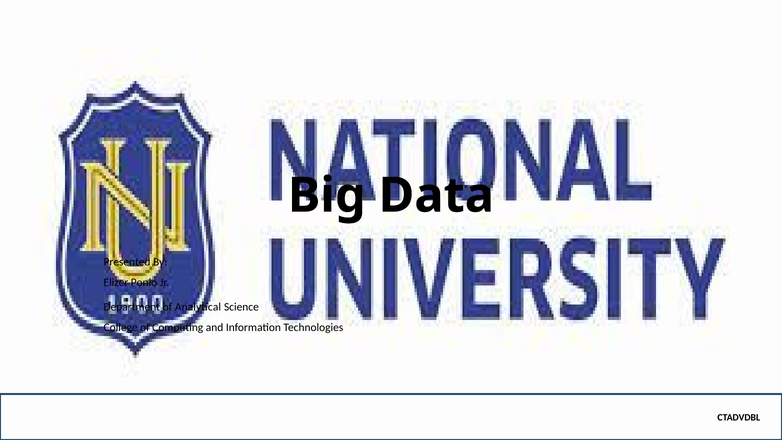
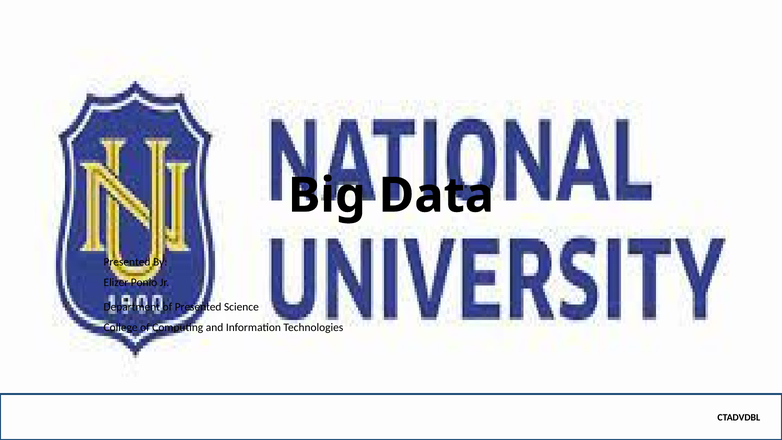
of Analytical: Analytical -> Presented
